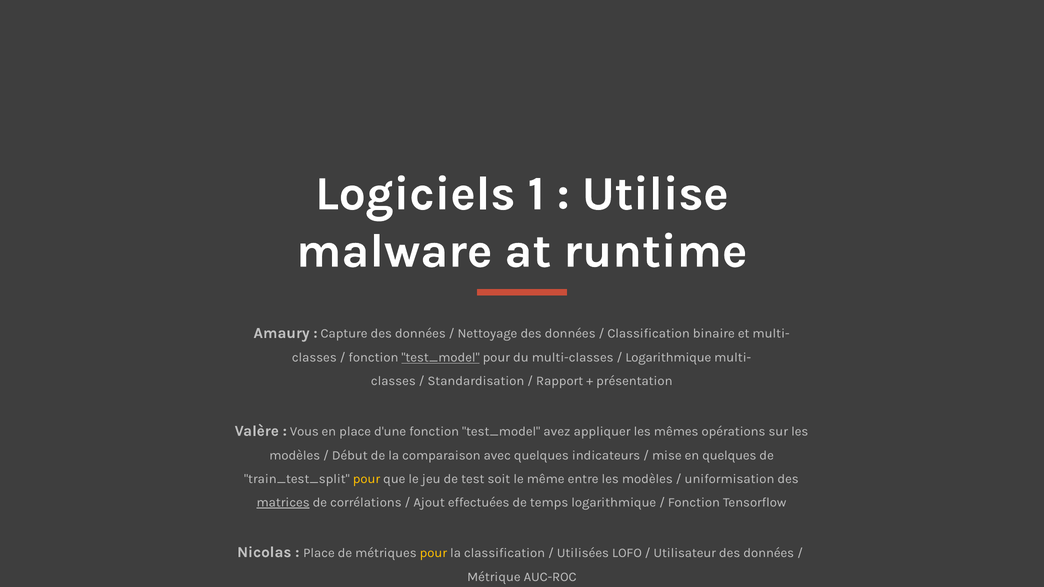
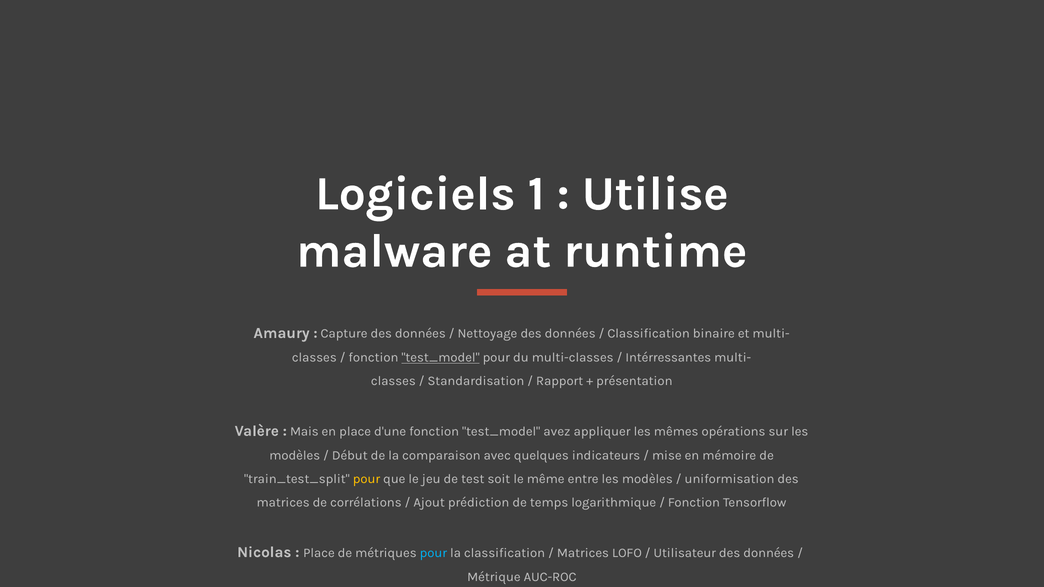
Logarithmique at (668, 358): Logarithmique -> Intérressantes
Vous: Vous -> Mais
en quelques: quelques -> mémoire
matrices at (283, 503) underline: present -> none
effectuées: effectuées -> prédiction
pour at (433, 553) colour: yellow -> light blue
Utilisées at (583, 553): Utilisées -> Matrices
